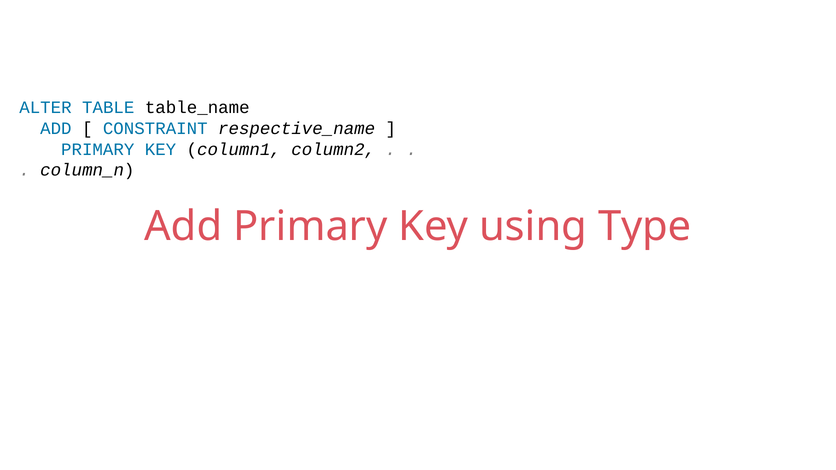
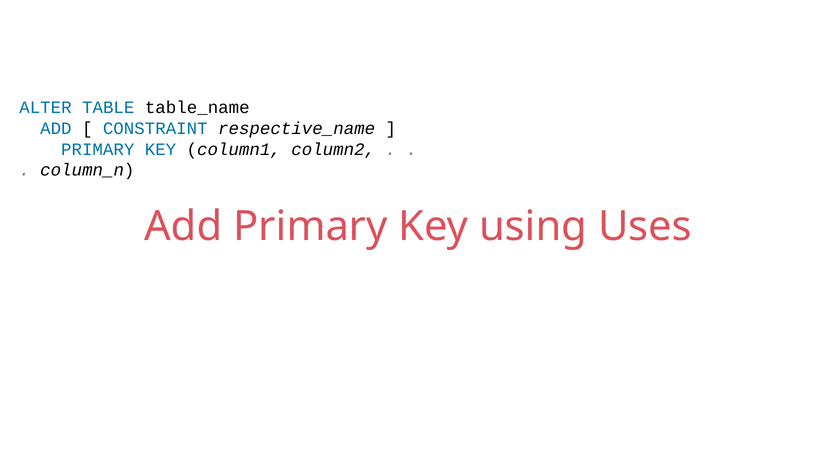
Type: Type -> Uses
